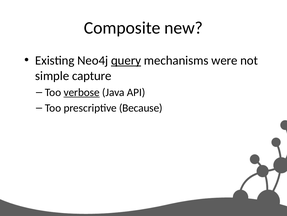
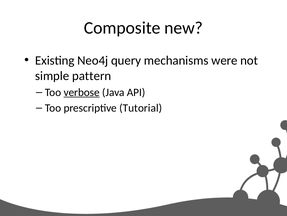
query underline: present -> none
capture: capture -> pattern
Because: Because -> Tutorial
